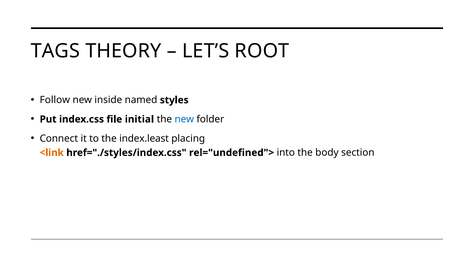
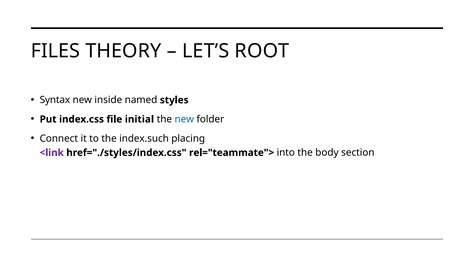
TAGS: TAGS -> FILES
Follow: Follow -> Syntax
index.least: index.least -> index.such
<link colour: orange -> purple
rel="undefined">: rel="undefined"> -> rel="teammate">
